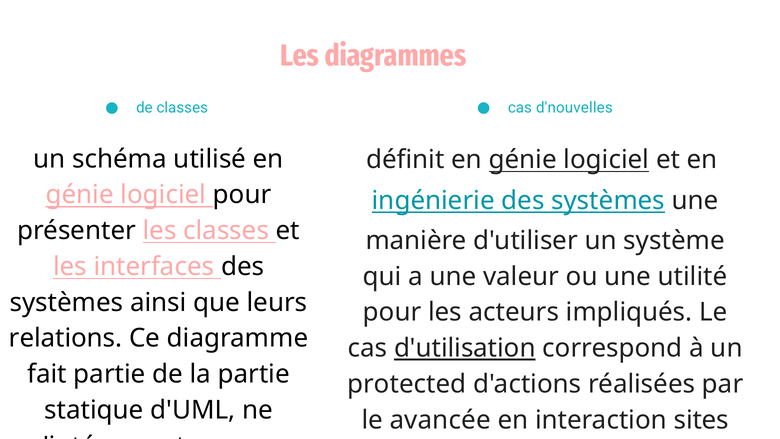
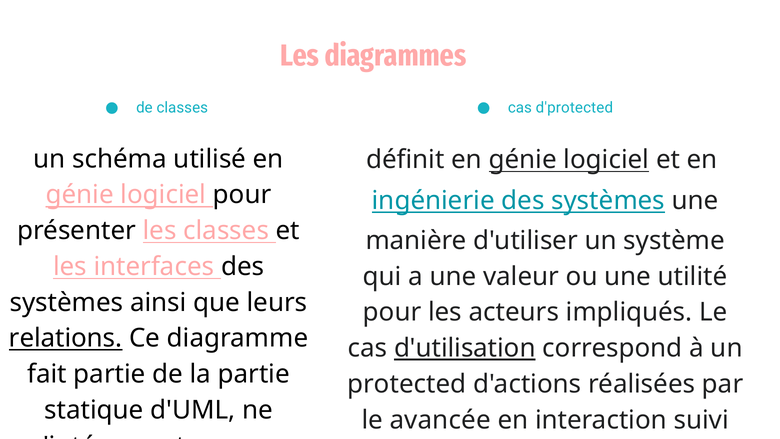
d'nouvelles: d'nouvelles -> d'protected
relations underline: none -> present
sites: sites -> suivi
